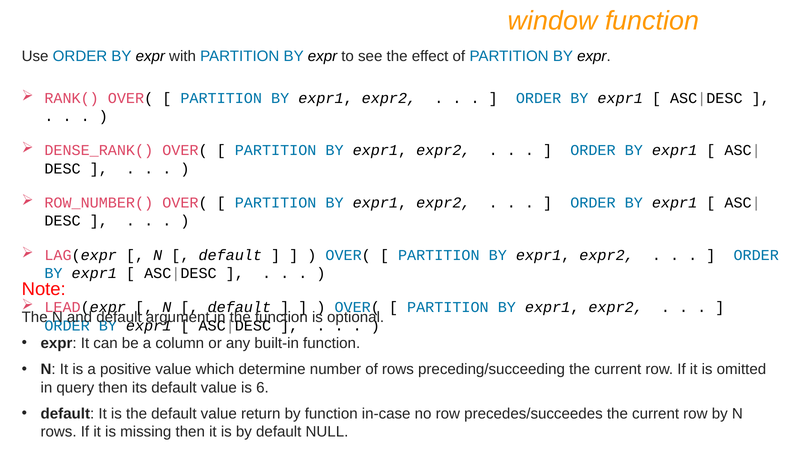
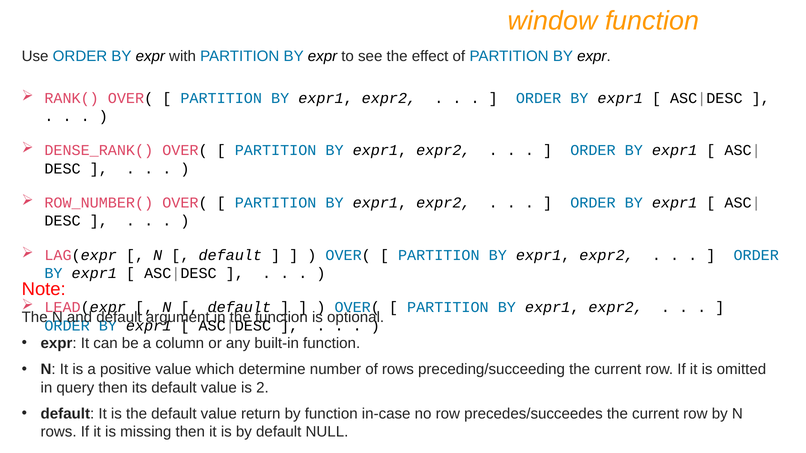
6: 6 -> 2
